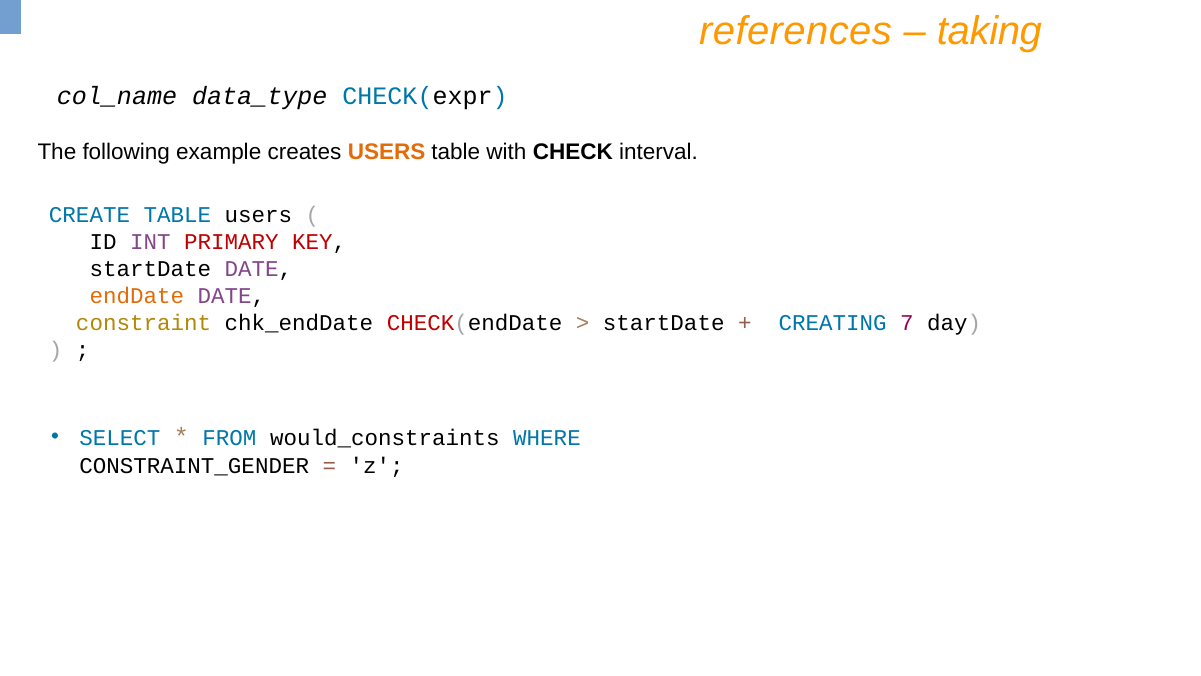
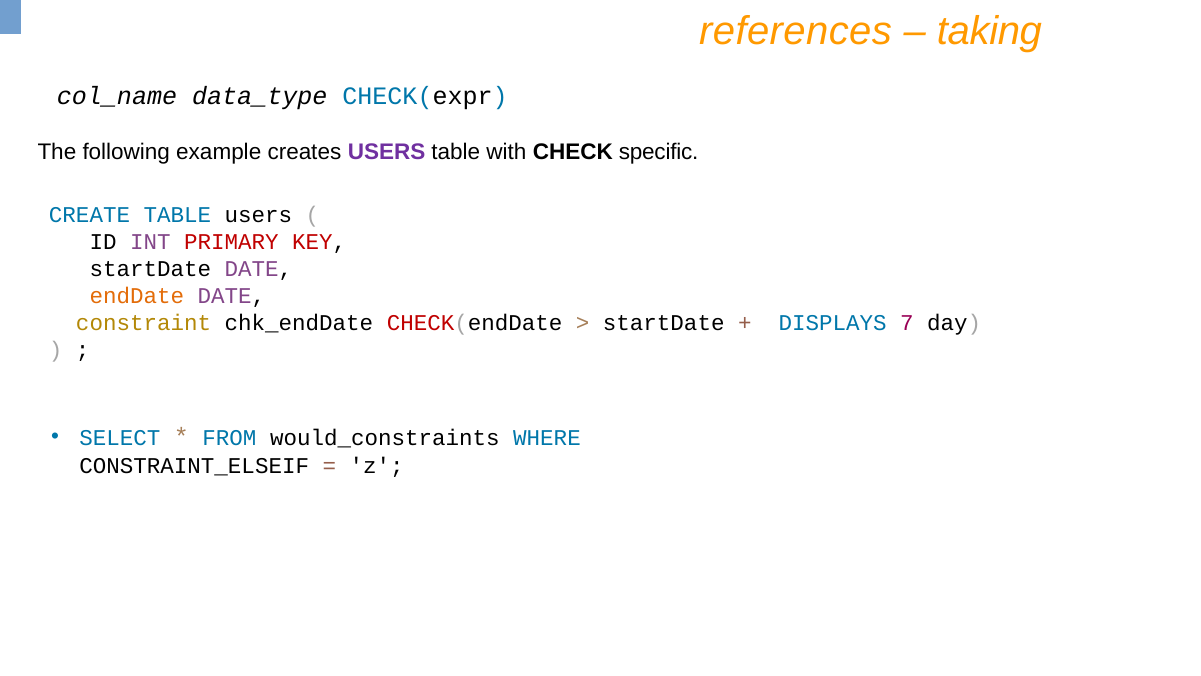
USERS at (387, 152) colour: orange -> purple
interval: interval -> specific
CREATING: CREATING -> DISPLAYS
CONSTRAINT_GENDER: CONSTRAINT_GENDER -> CONSTRAINT_ELSEIF
